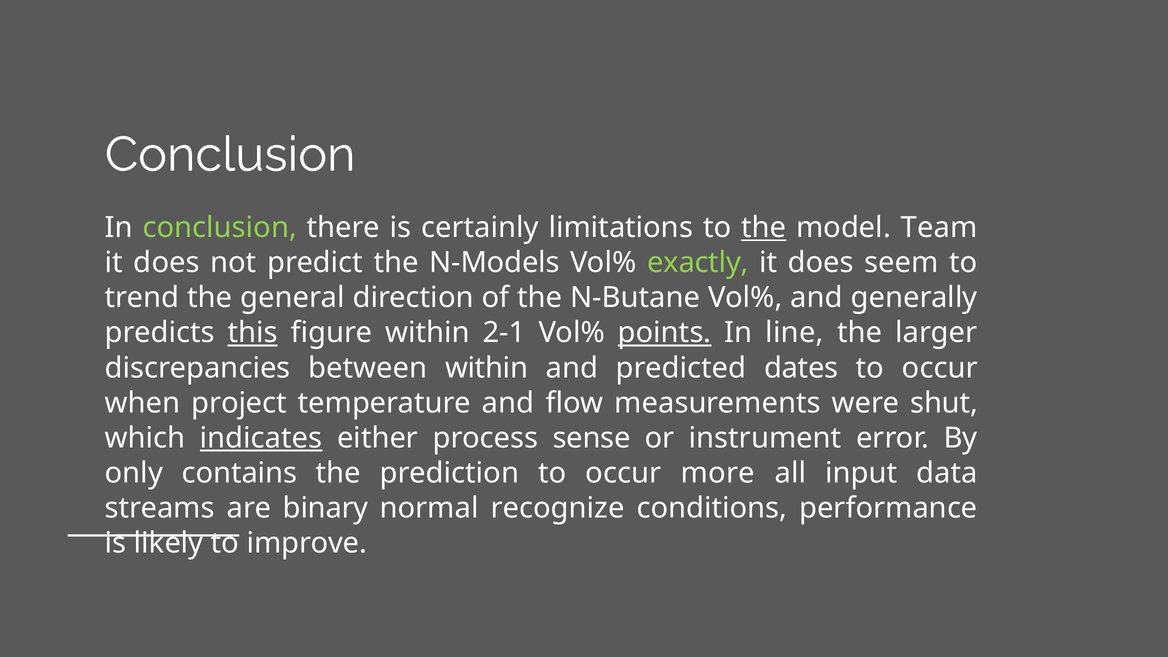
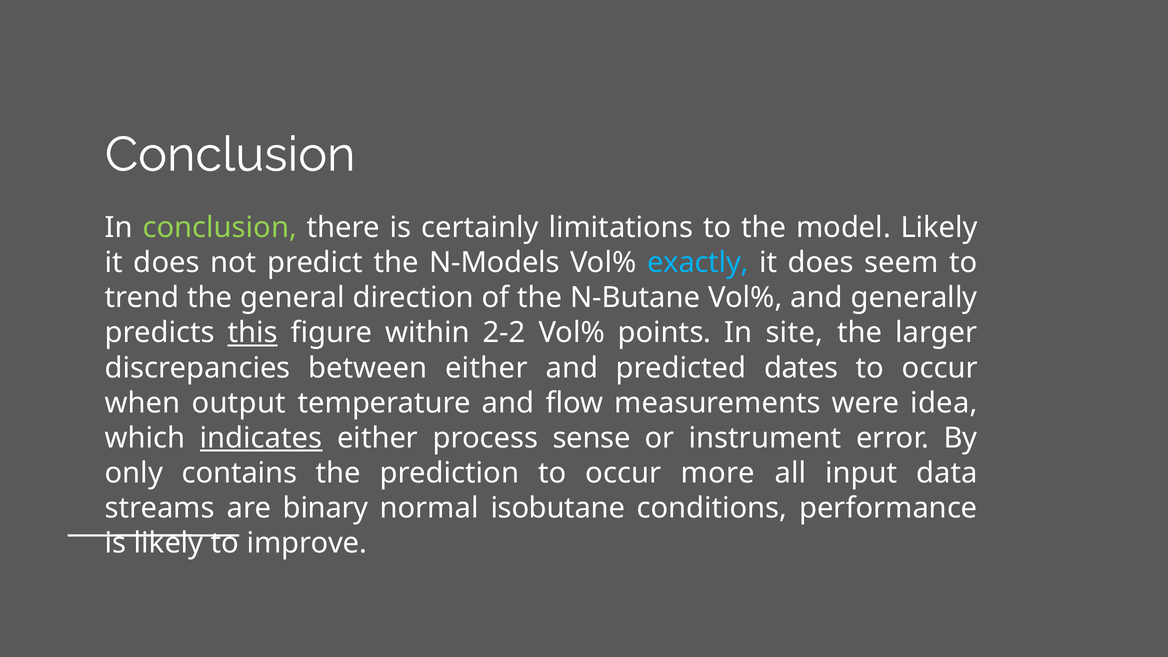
the at (764, 228) underline: present -> none
model Team: Team -> Likely
exactly colour: light green -> light blue
2-1: 2-1 -> 2-2
points underline: present -> none
line: line -> site
between within: within -> either
project: project -> output
shut: shut -> idea
recognize: recognize -> isobutane
